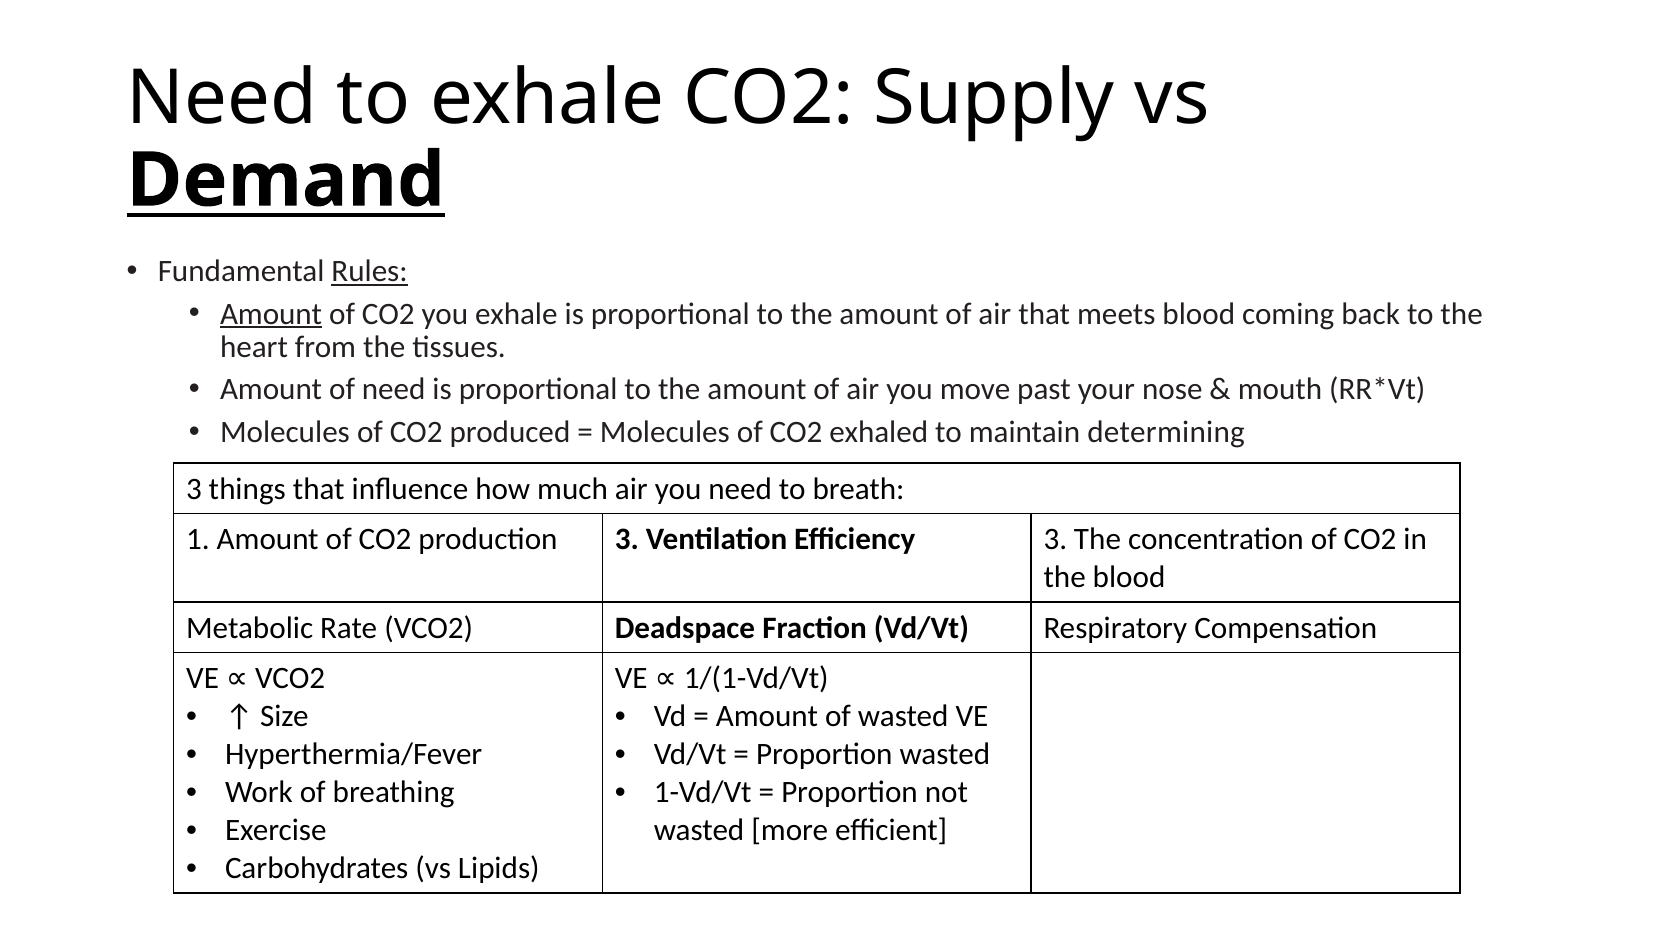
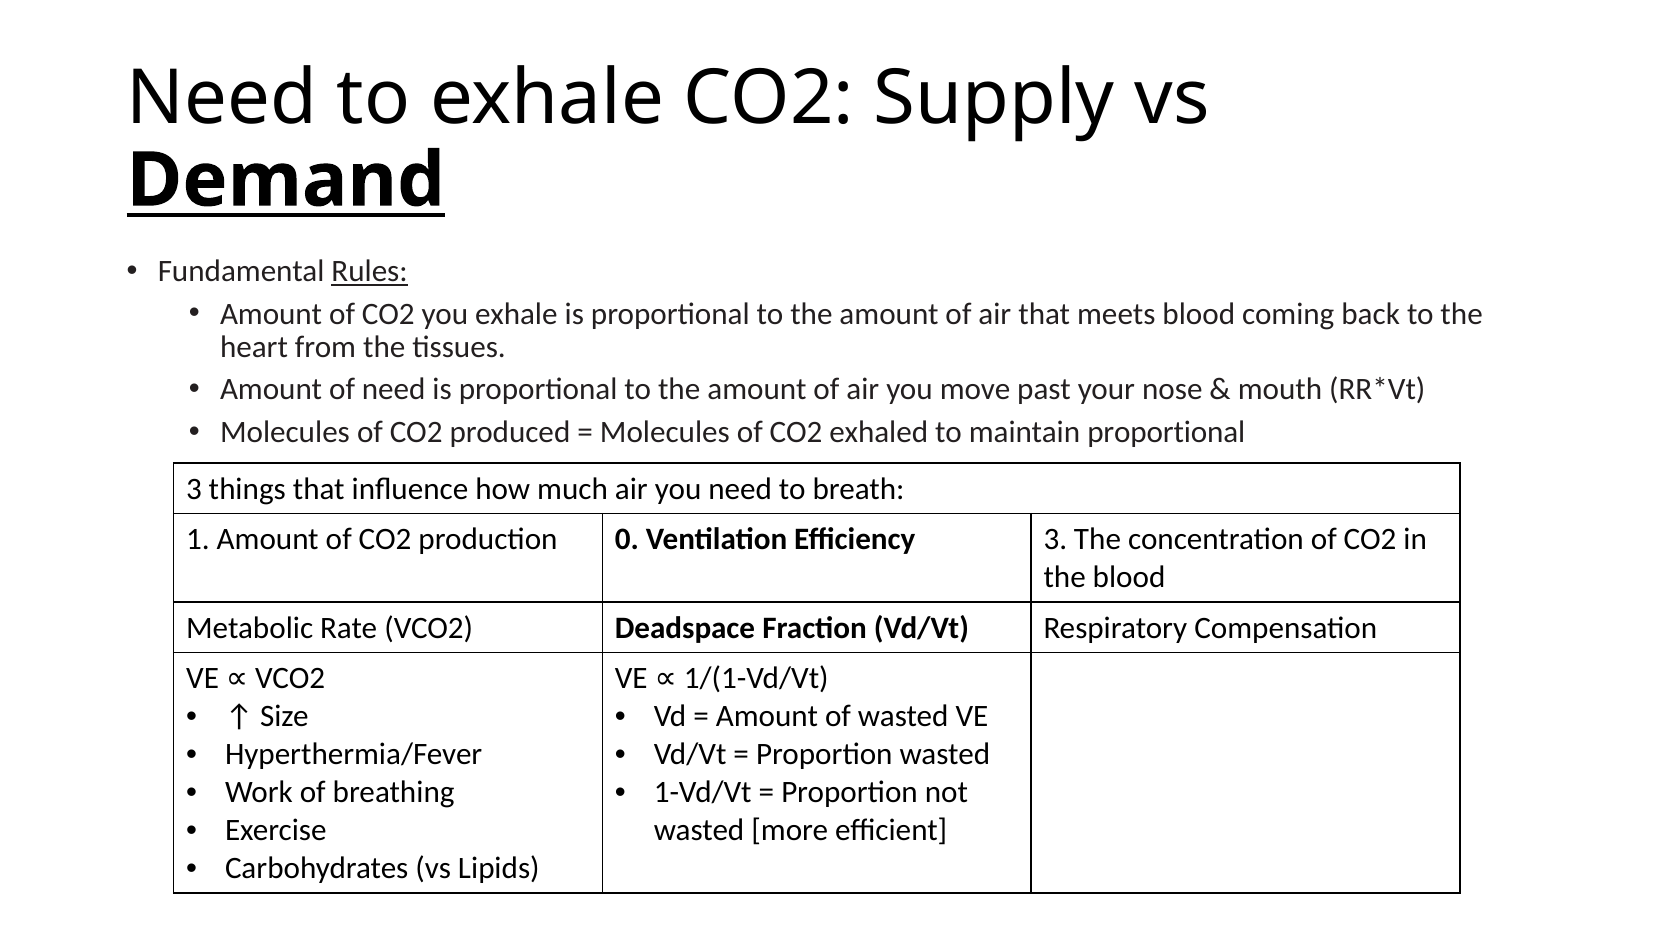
Amount at (271, 314) underline: present -> none
maintain determining: determining -> proportional
production 3: 3 -> 0
